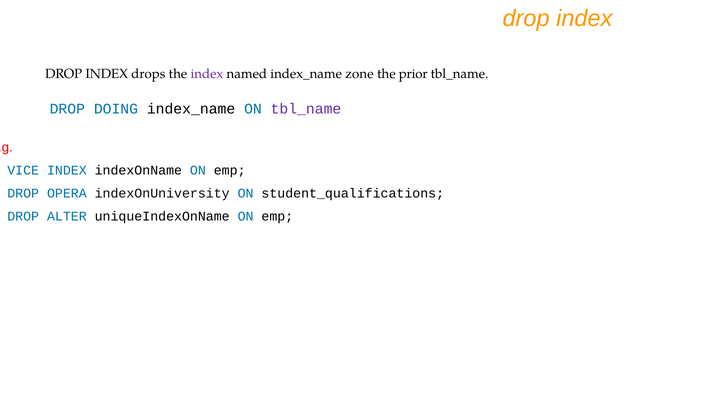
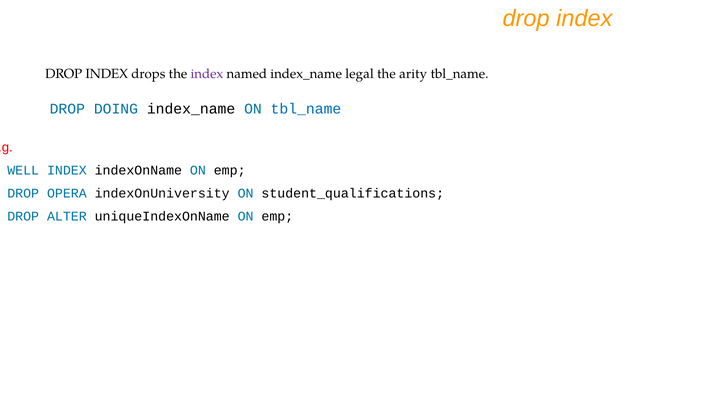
zone: zone -> legal
prior: prior -> arity
tbl_name at (306, 109) colour: purple -> blue
VICE: VICE -> WELL
